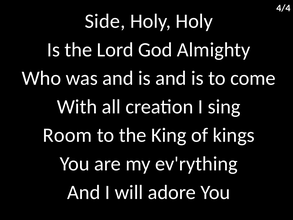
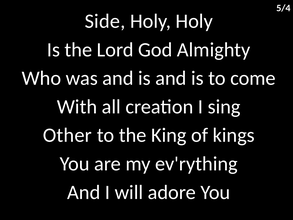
4/4: 4/4 -> 5/4
Room: Room -> Other
